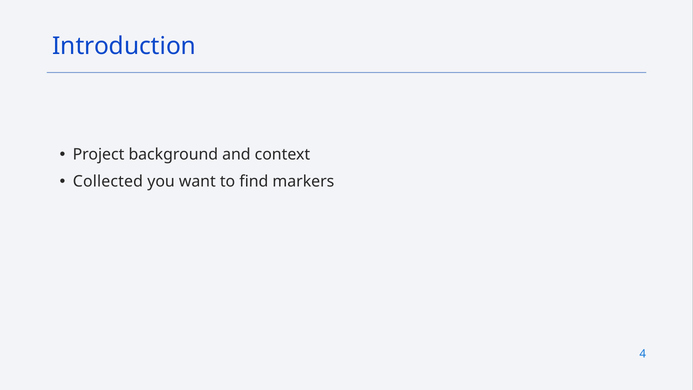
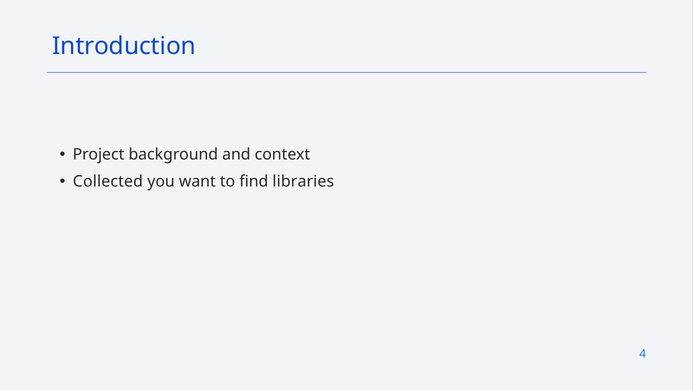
markers: markers -> libraries
